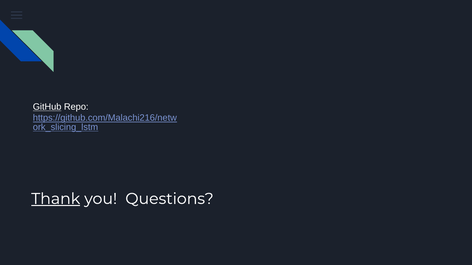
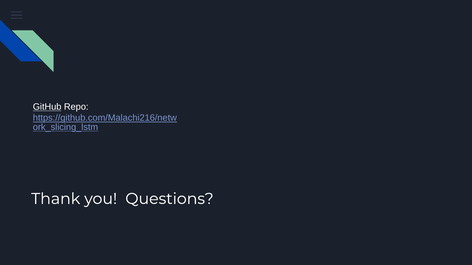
Thank underline: present -> none
